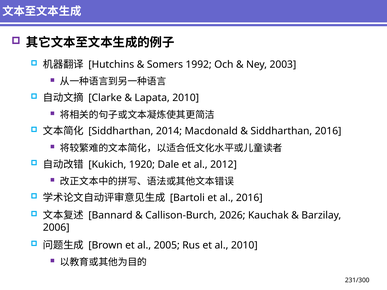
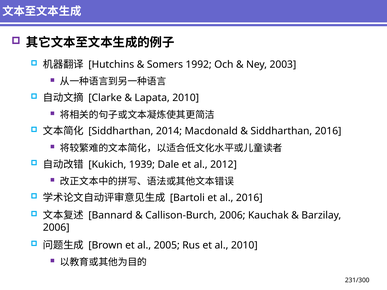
1920: 1920 -> 1939
Callison-Burch 2026: 2026 -> 2006
